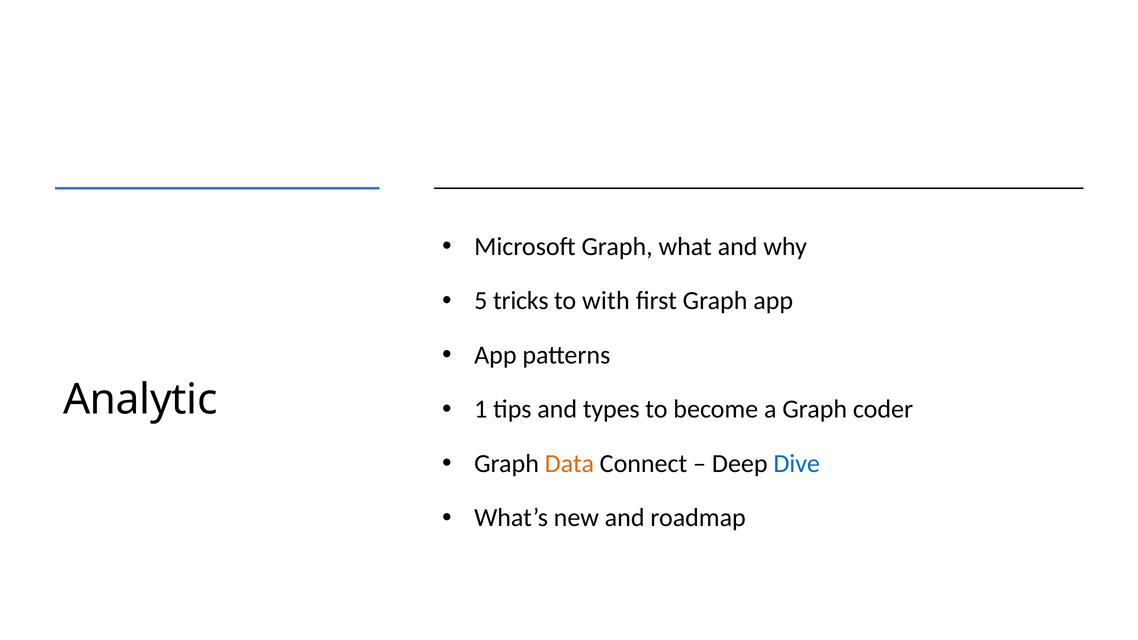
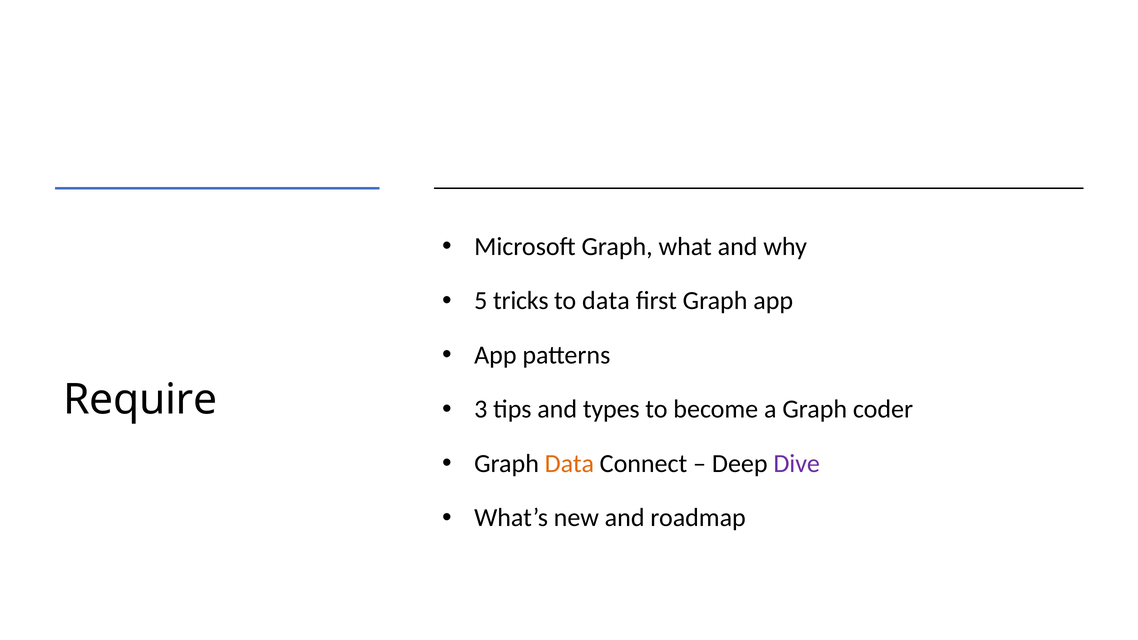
to with: with -> data
Analytic: Analytic -> Require
1: 1 -> 3
Dive colour: blue -> purple
